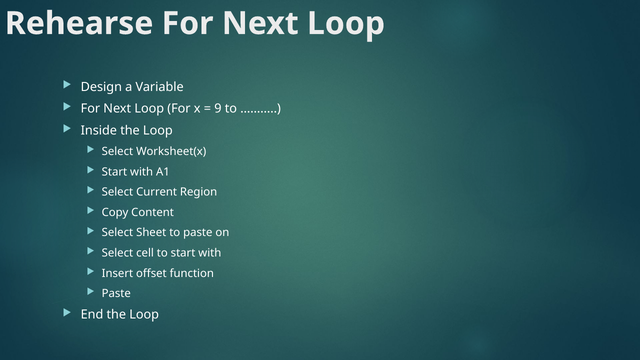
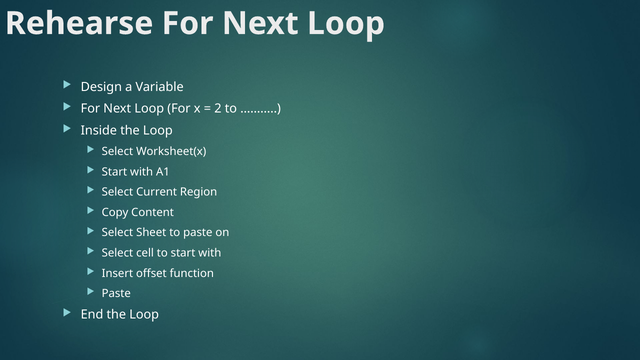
9: 9 -> 2
